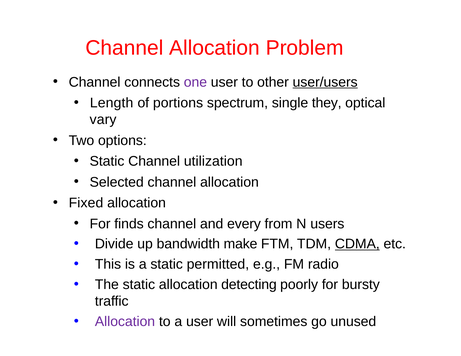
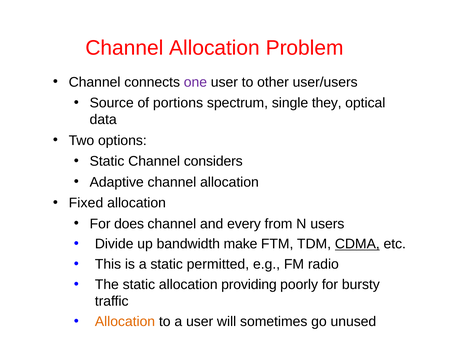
user/users underline: present -> none
Length: Length -> Source
vary: vary -> data
utilization: utilization -> considers
Selected: Selected -> Adaptive
finds: finds -> does
detecting: detecting -> providing
Allocation at (125, 322) colour: purple -> orange
